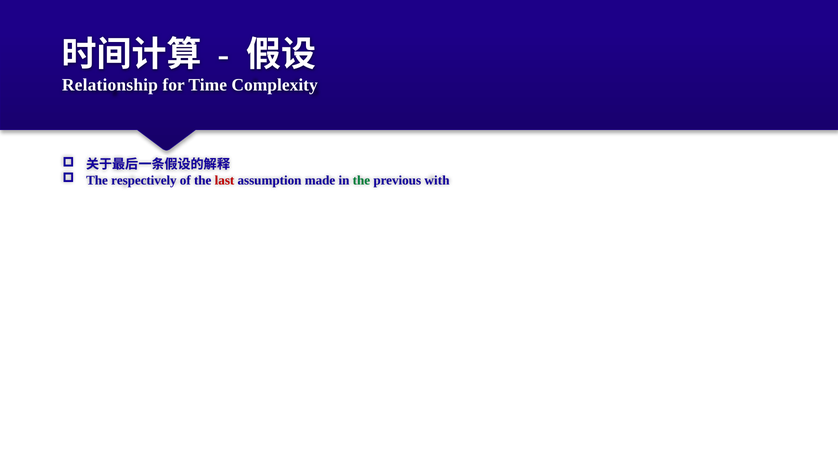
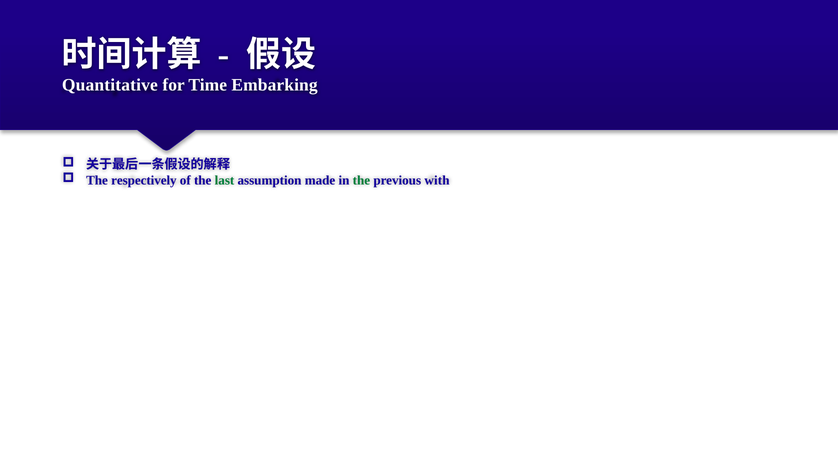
Relationship: Relationship -> Quantitative
Complexity: Complexity -> Embarking
last colour: red -> green
